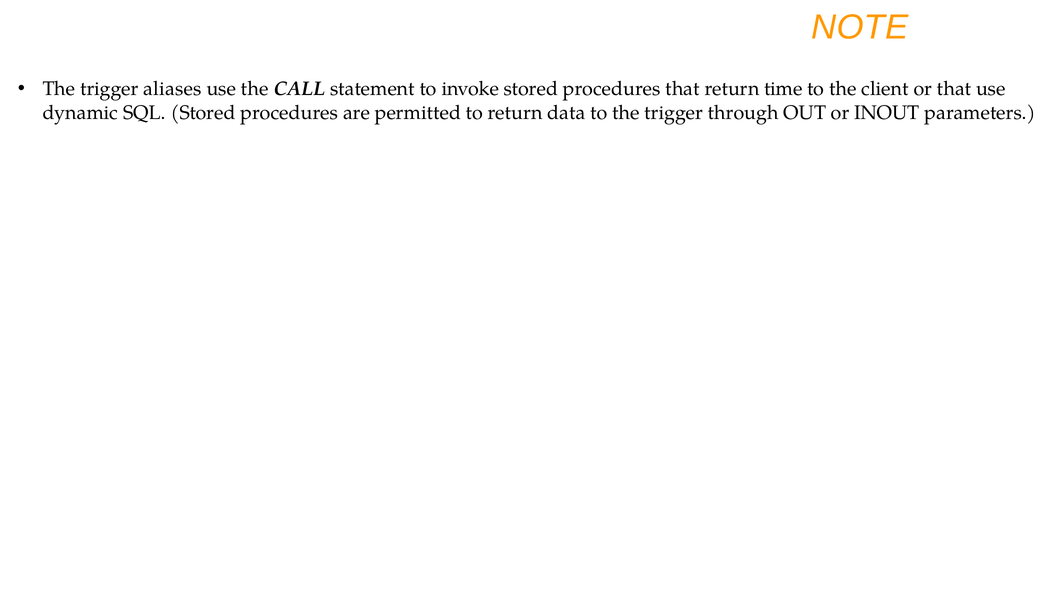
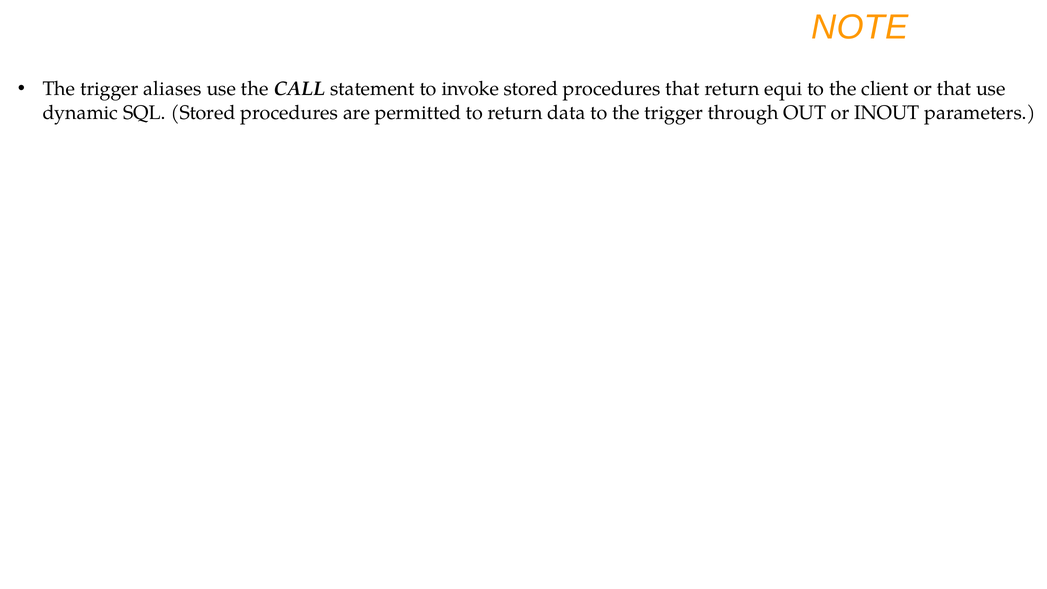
time: time -> equi
